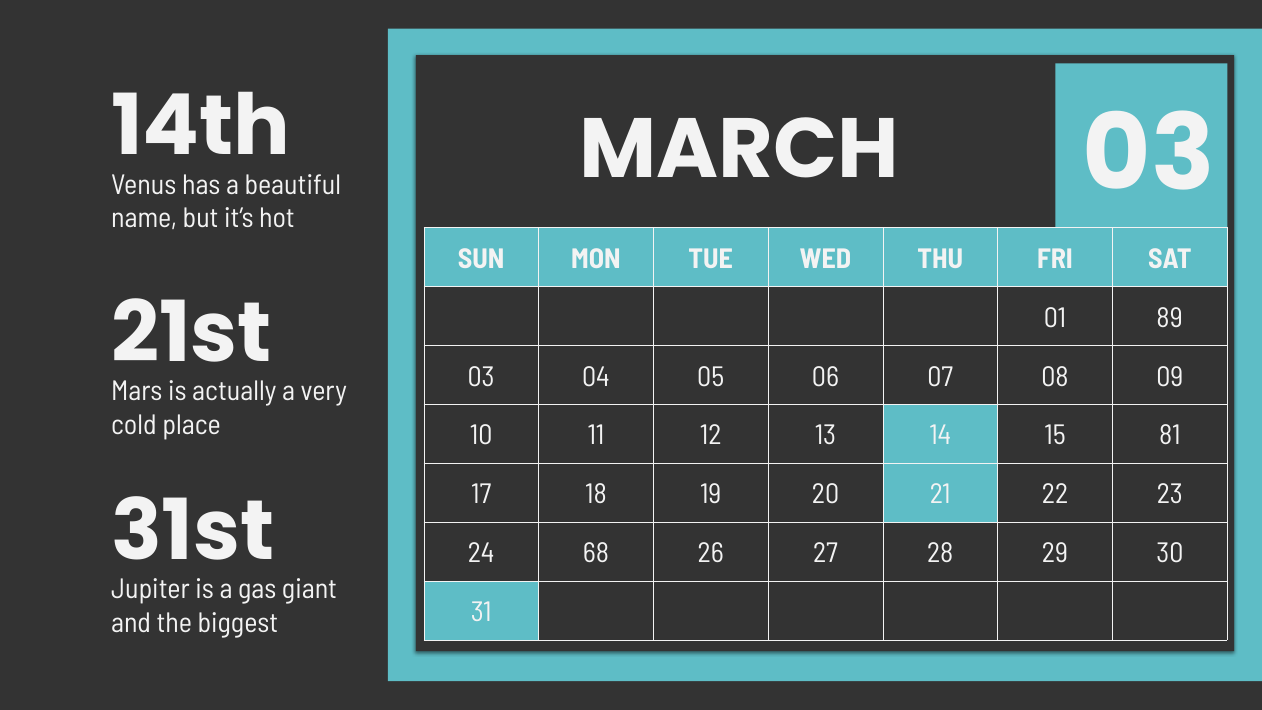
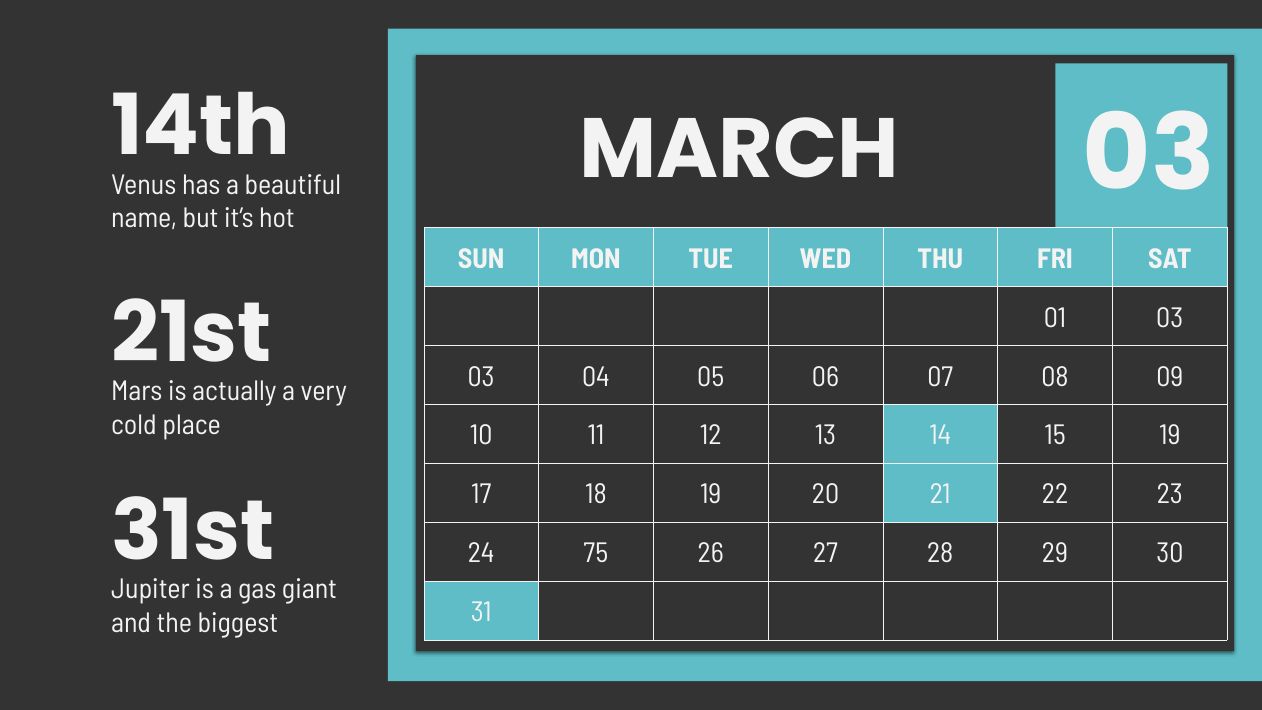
01 89: 89 -> 03
15 81: 81 -> 19
68: 68 -> 75
